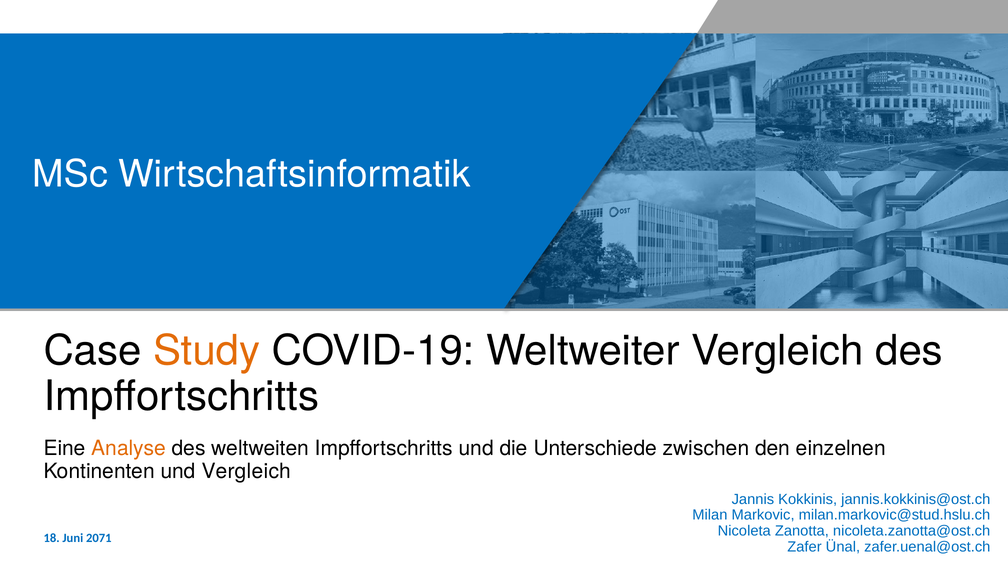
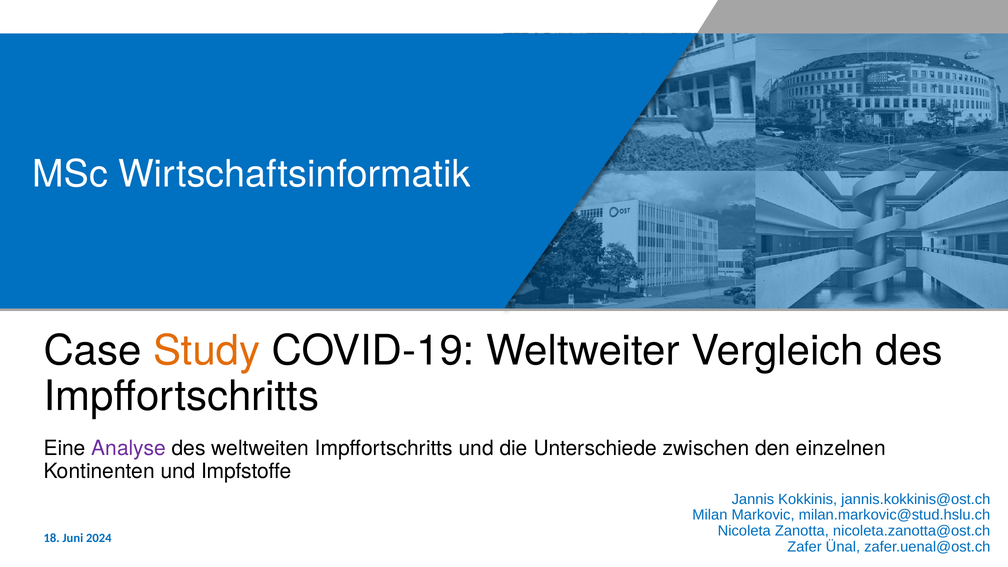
Analyse colour: orange -> purple
und Vergleich: Vergleich -> Impfstoffe
2071: 2071 -> 2024
